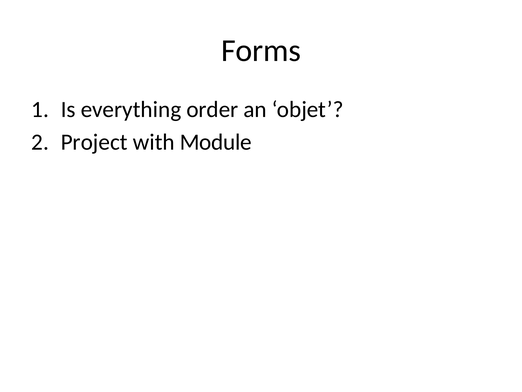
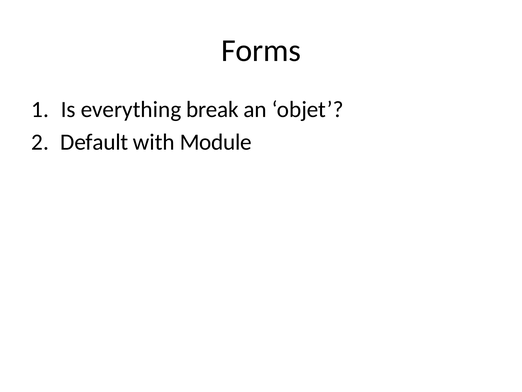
order: order -> break
Project: Project -> Default
